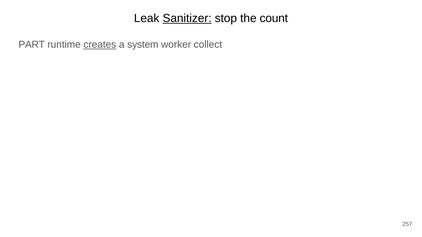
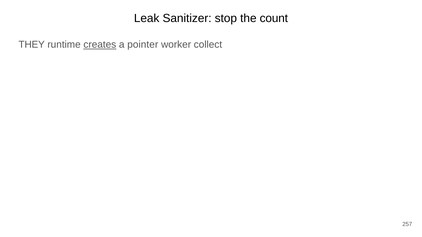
Sanitizer underline: present -> none
PART: PART -> THEY
system: system -> pointer
